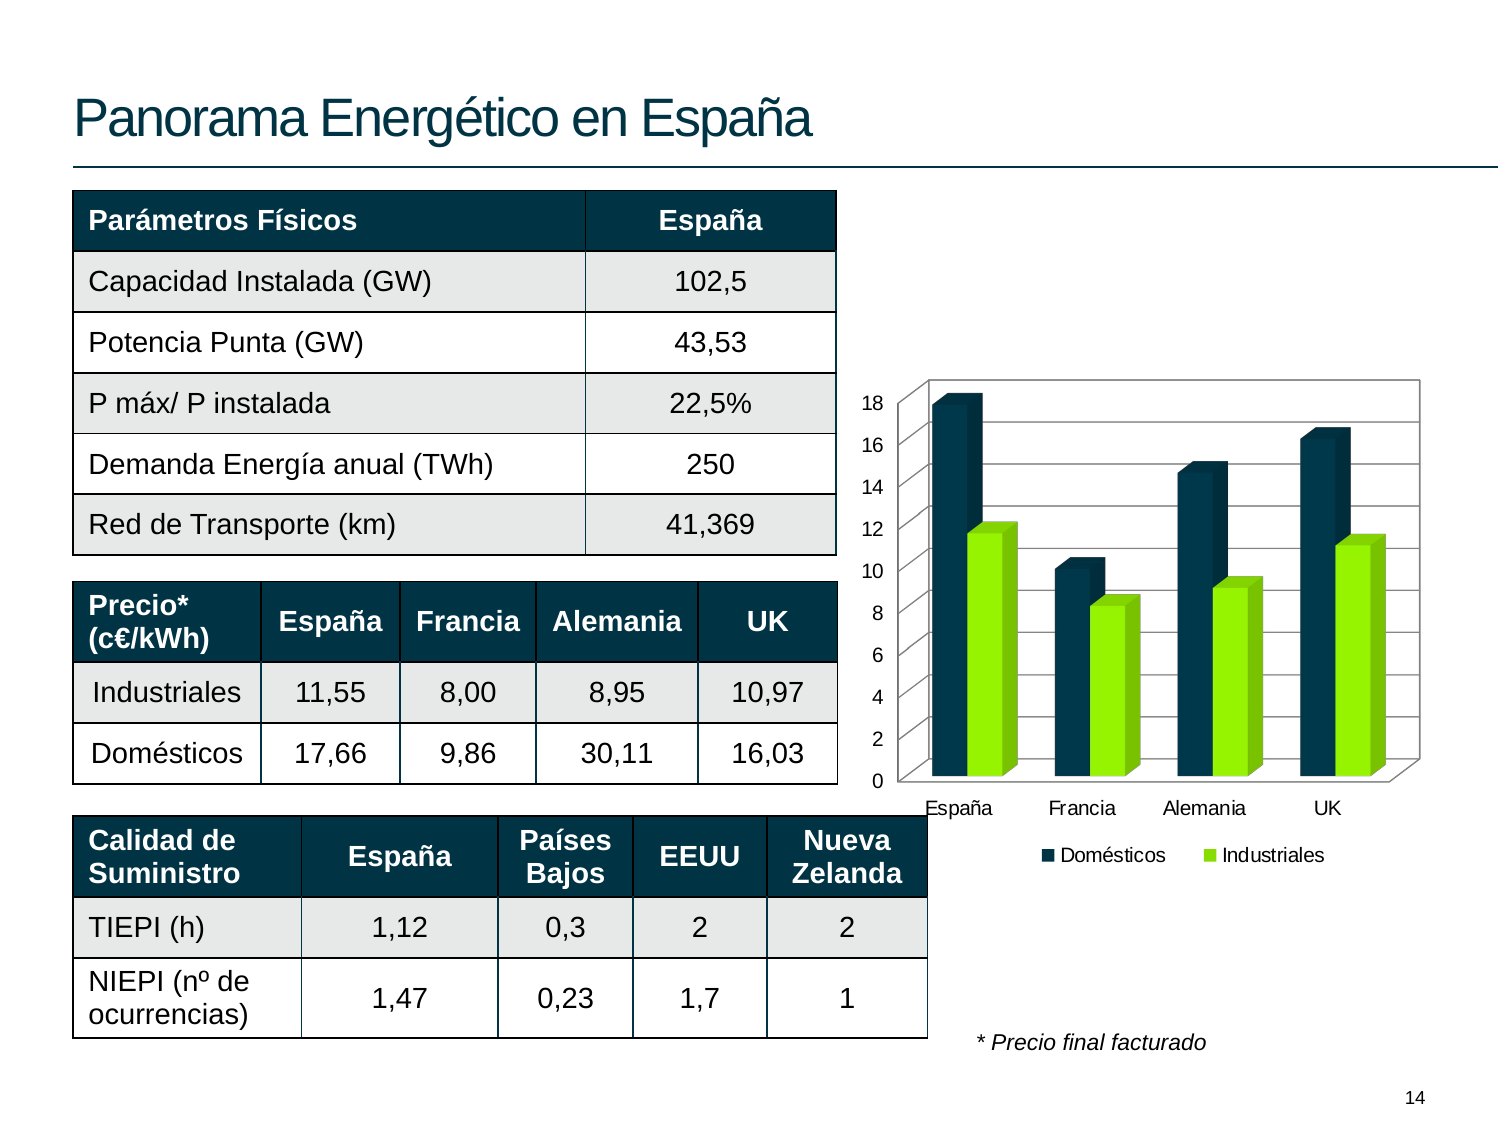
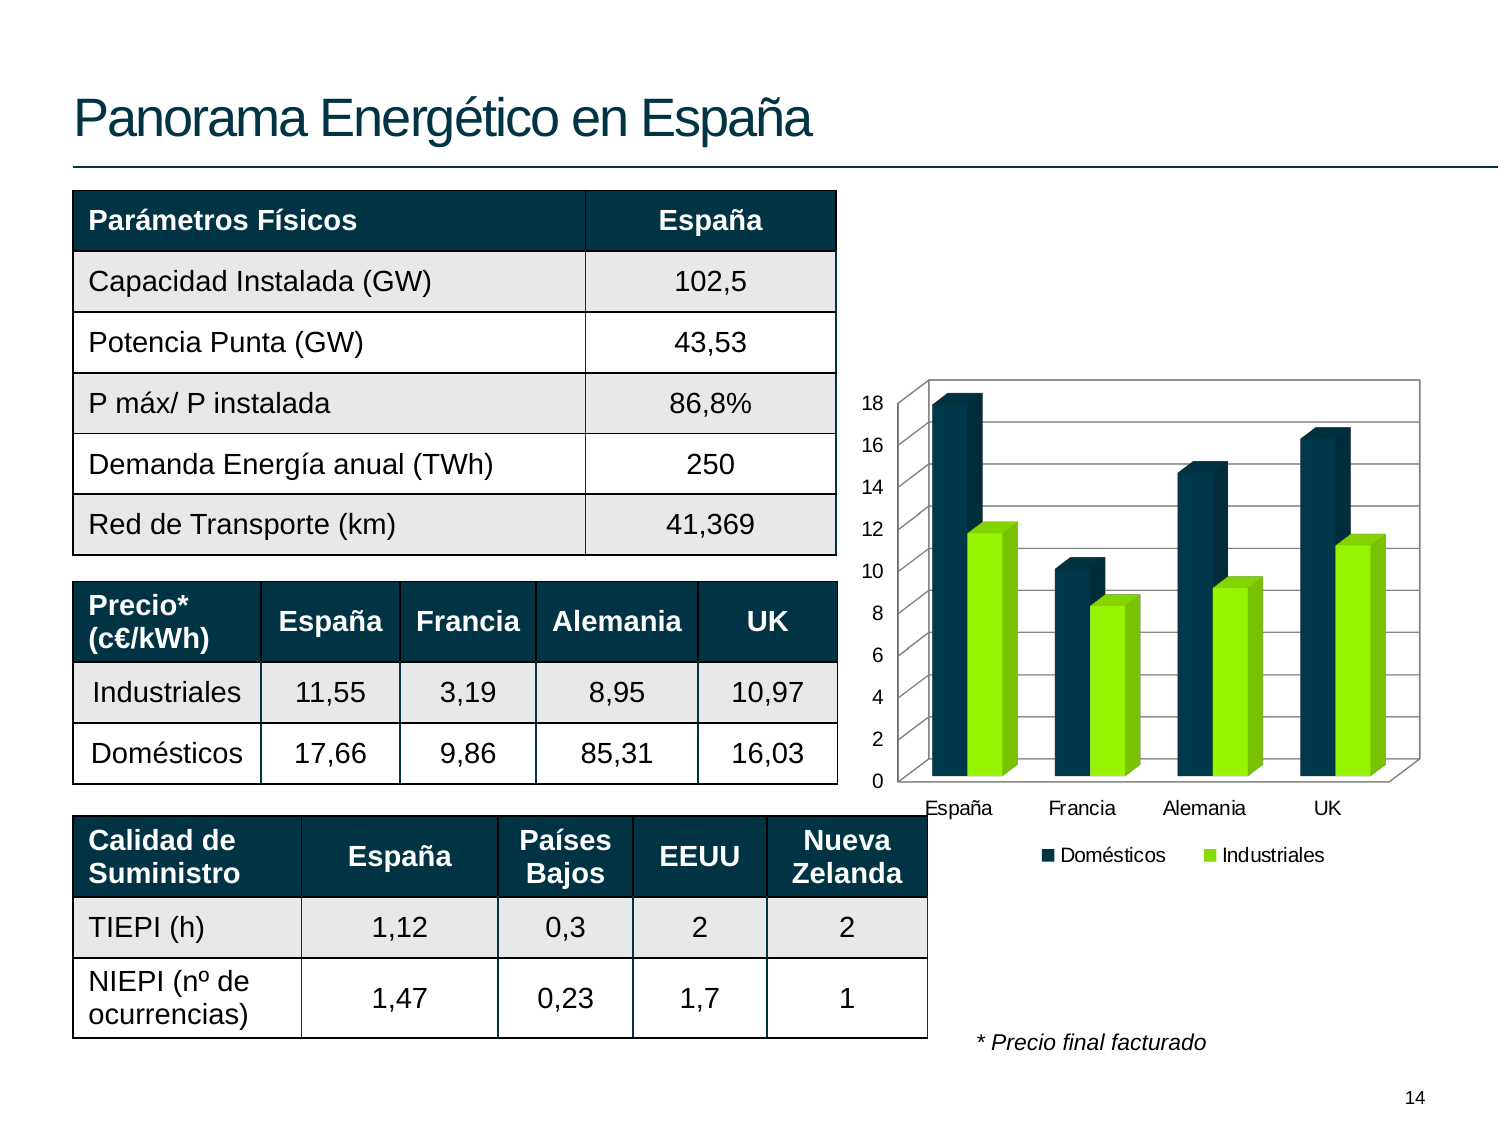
22,5%: 22,5% -> 86,8%
8,00: 8,00 -> 3,19
30,11: 30,11 -> 85,31
